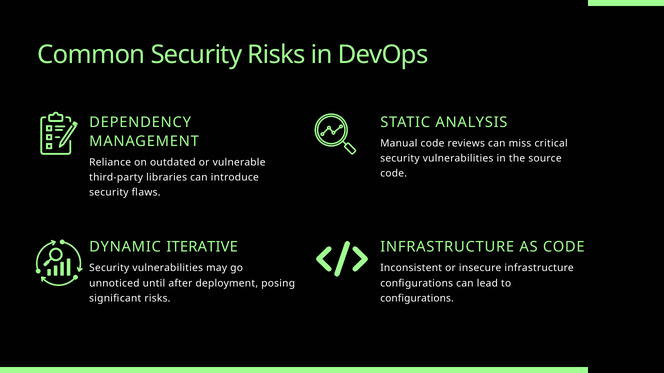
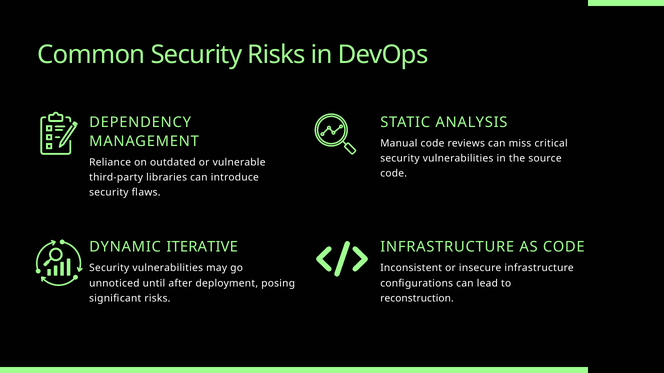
configurations at (417, 299): configurations -> reconstruction
